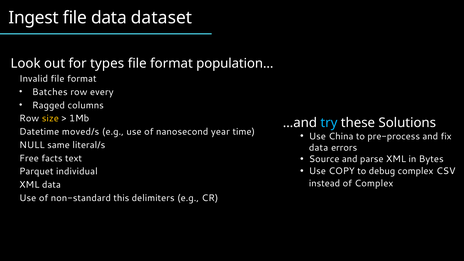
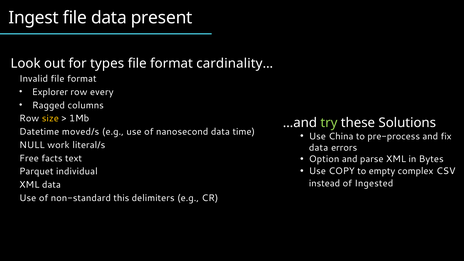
dataset: dataset -> present
population…: population… -> cardinality…
Batches: Batches -> Explorer
try colour: light blue -> light green
nanosecond year: year -> data
same: same -> work
Source: Source -> Option
debug: debug -> empty
of Complex: Complex -> Ingested
